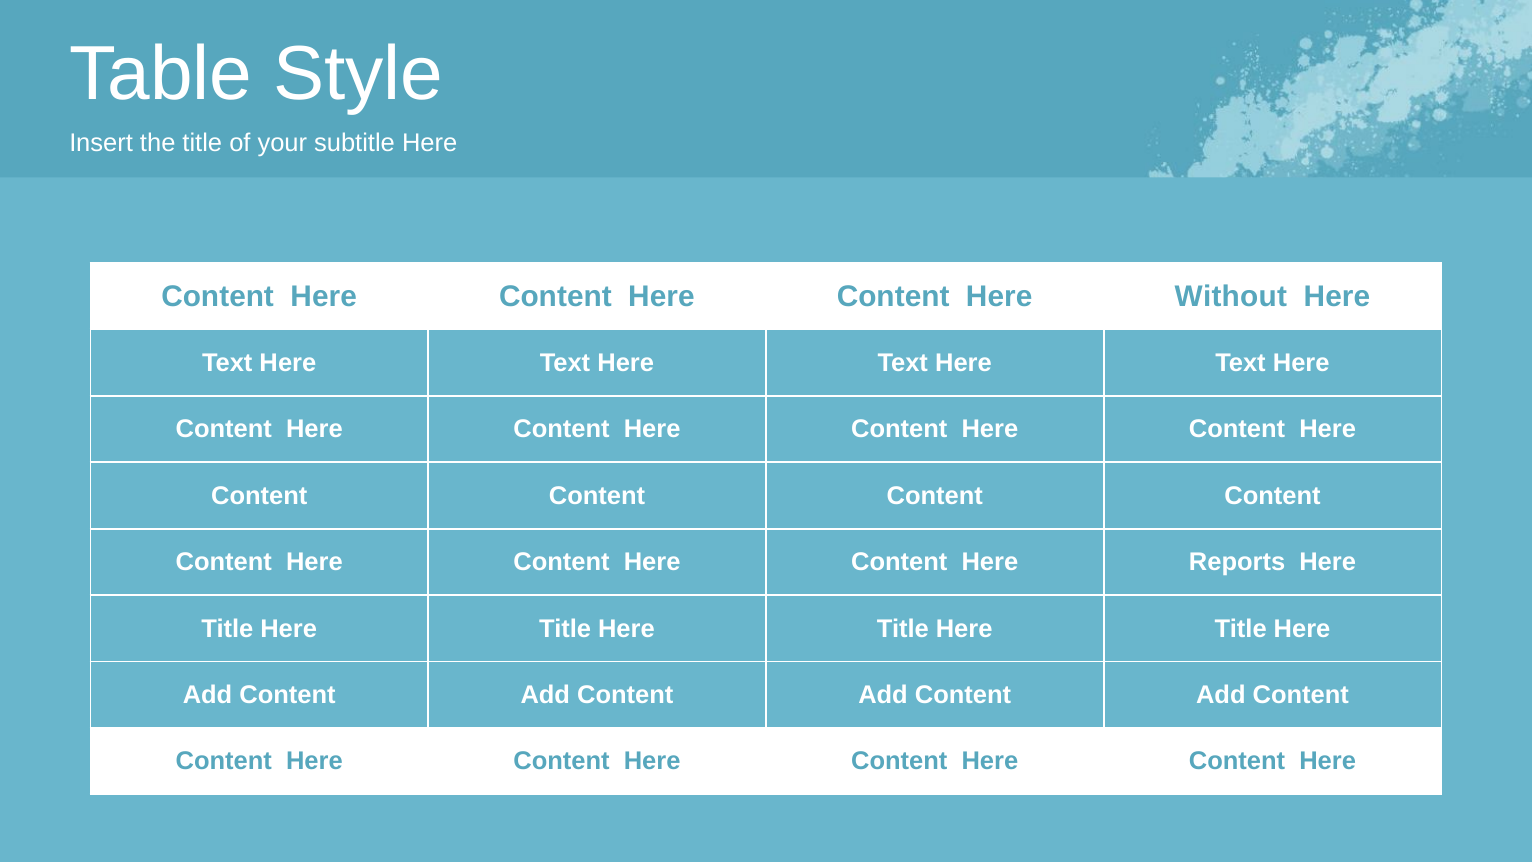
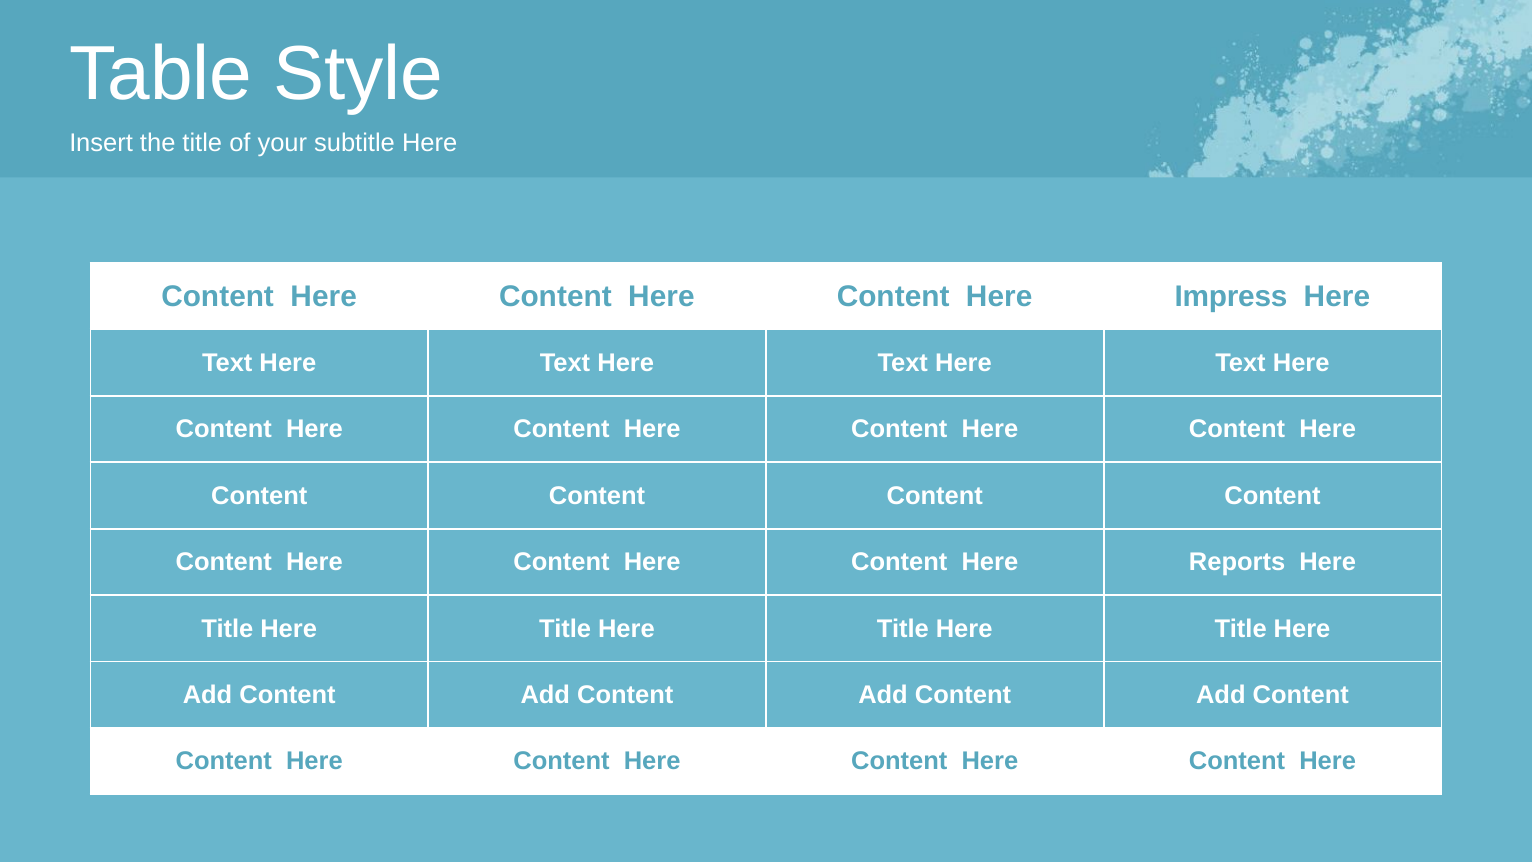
Without: Without -> Impress
